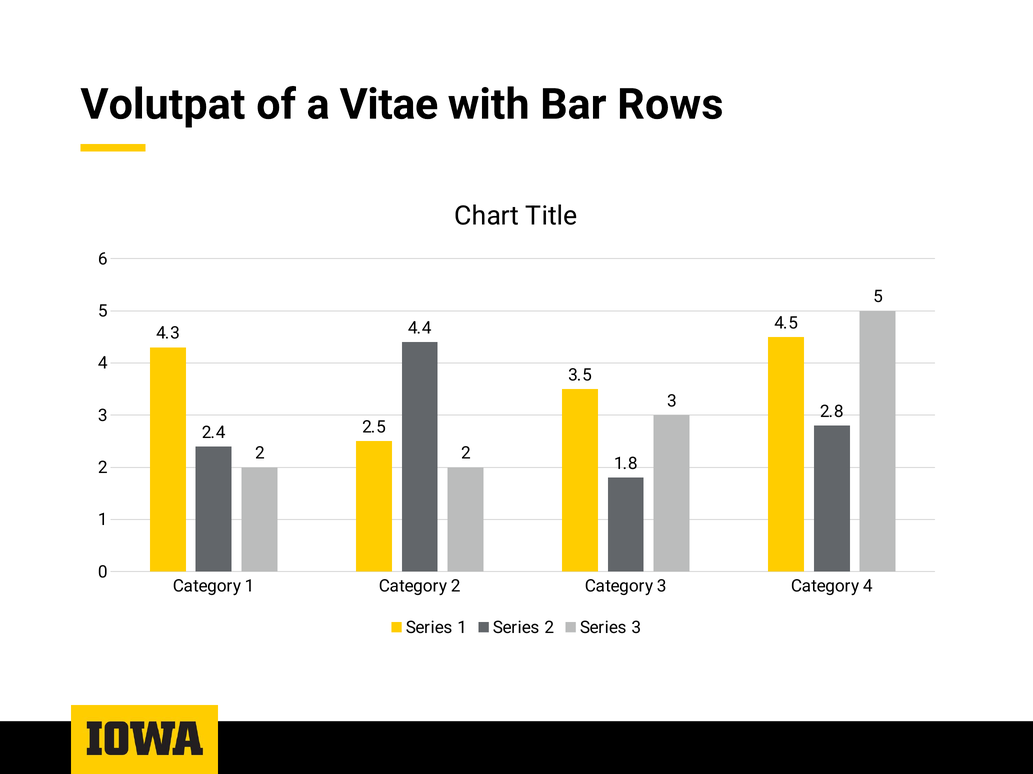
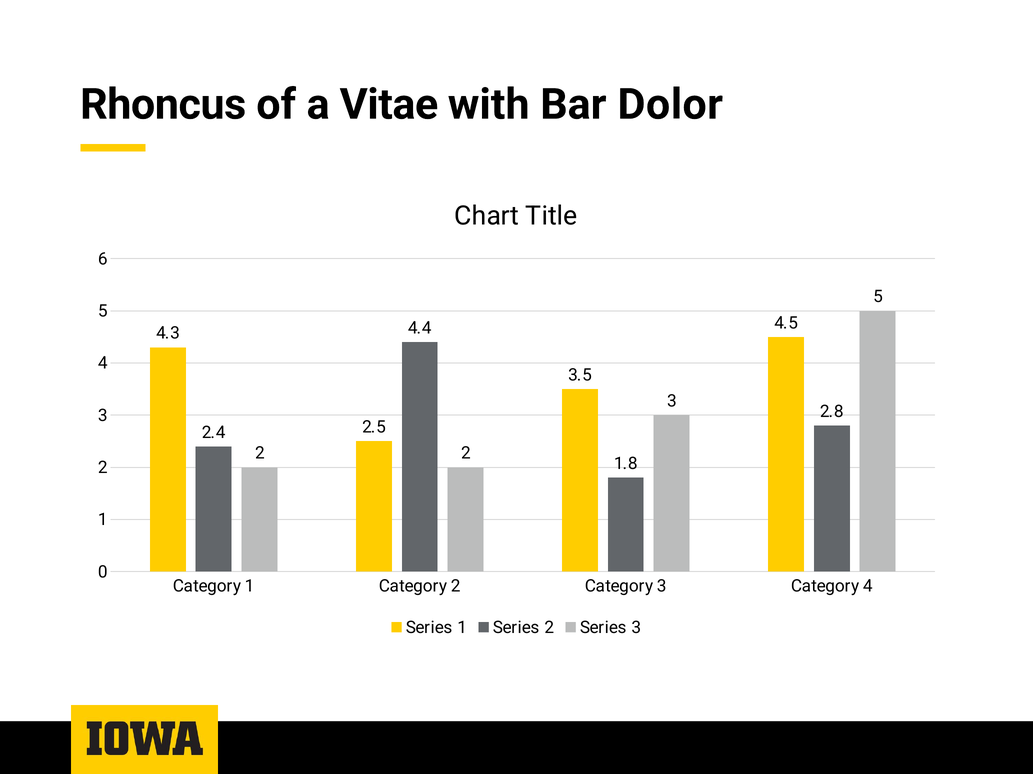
Volutpat: Volutpat -> Rhoncus
Rows: Rows -> Dolor
